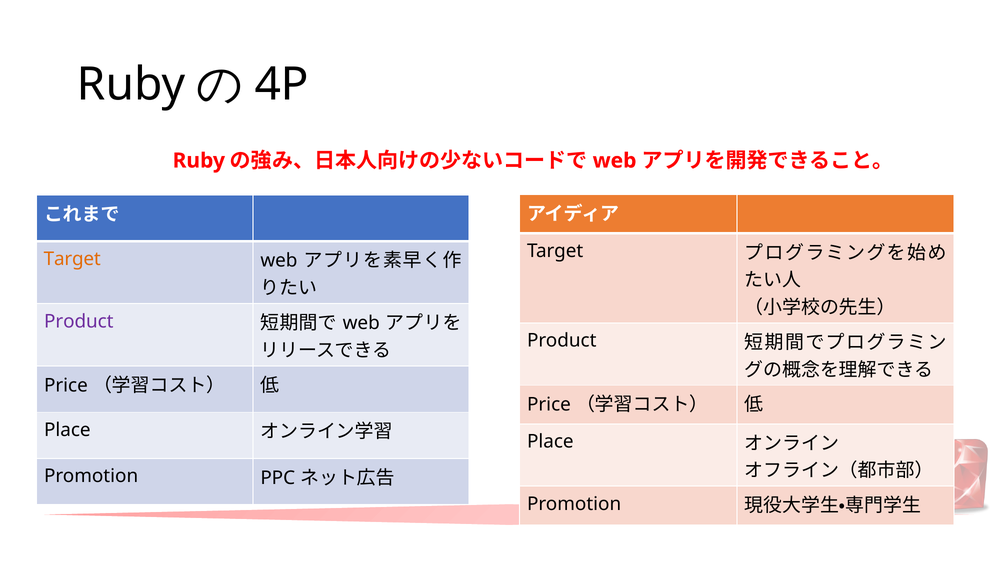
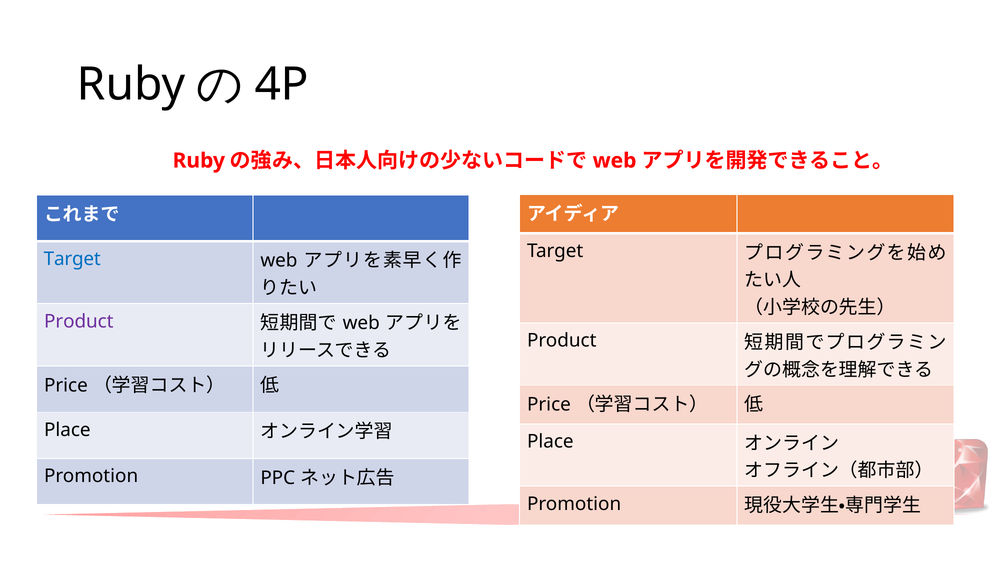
Target at (72, 259) colour: orange -> blue
